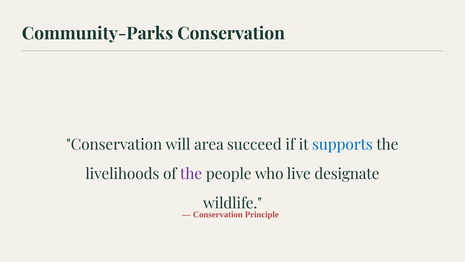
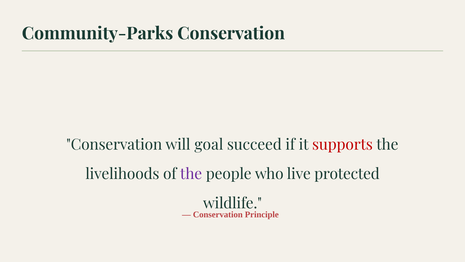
area: area -> goal
supports colour: blue -> red
designate: designate -> protected
